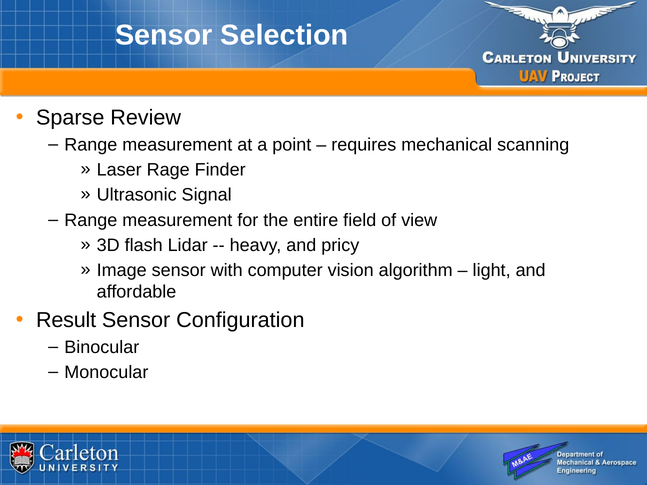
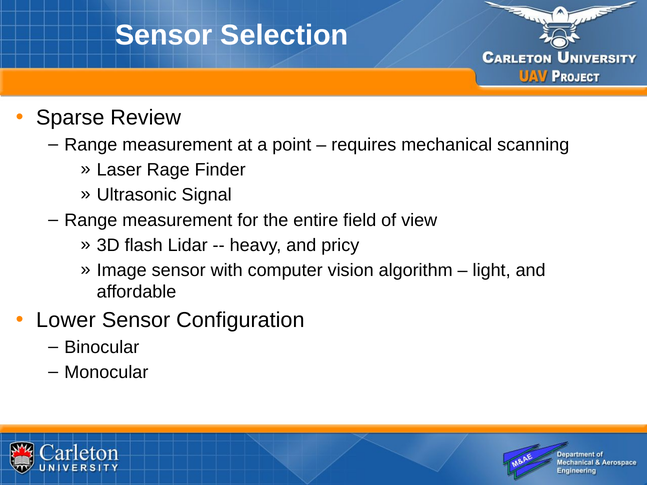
Result: Result -> Lower
